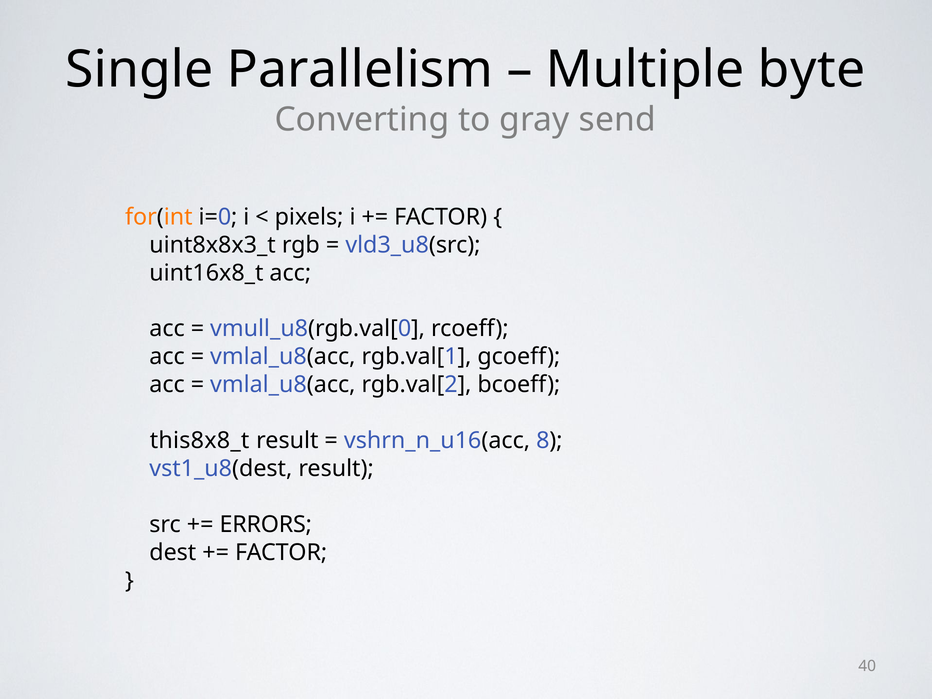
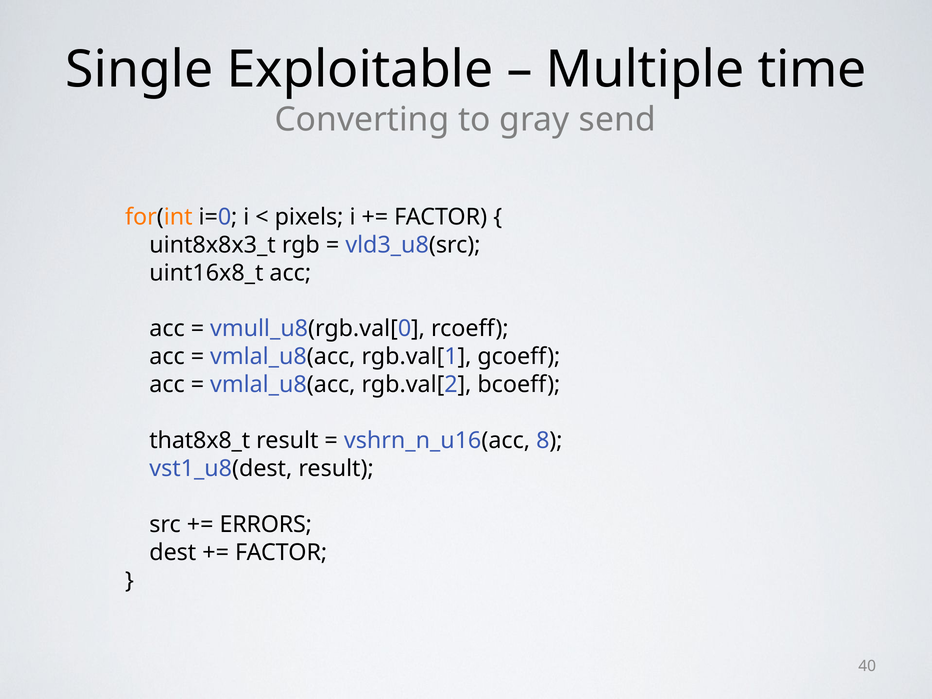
Parallelism: Parallelism -> Exploitable
byte: byte -> time
this8x8_t: this8x8_t -> that8x8_t
